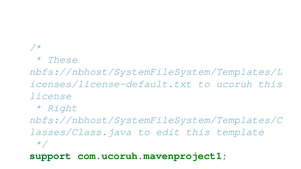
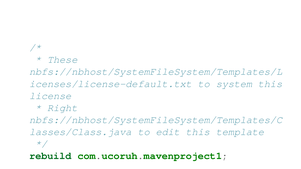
ucoruh: ucoruh -> system
support: support -> rebuild
